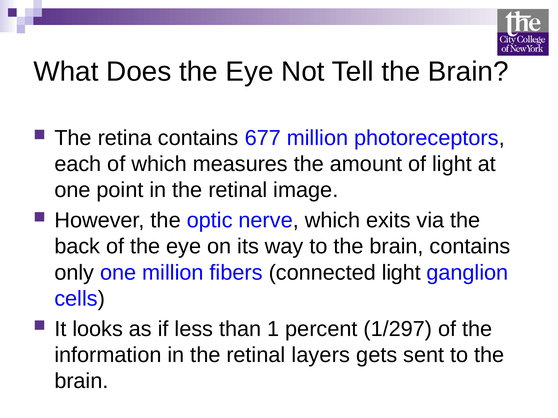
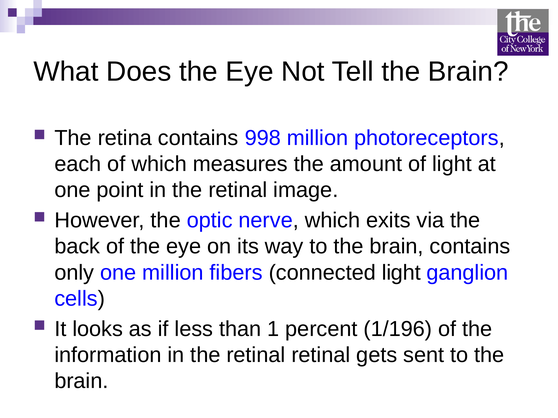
677: 677 -> 998
1/297: 1/297 -> 1/196
retinal layers: layers -> retinal
